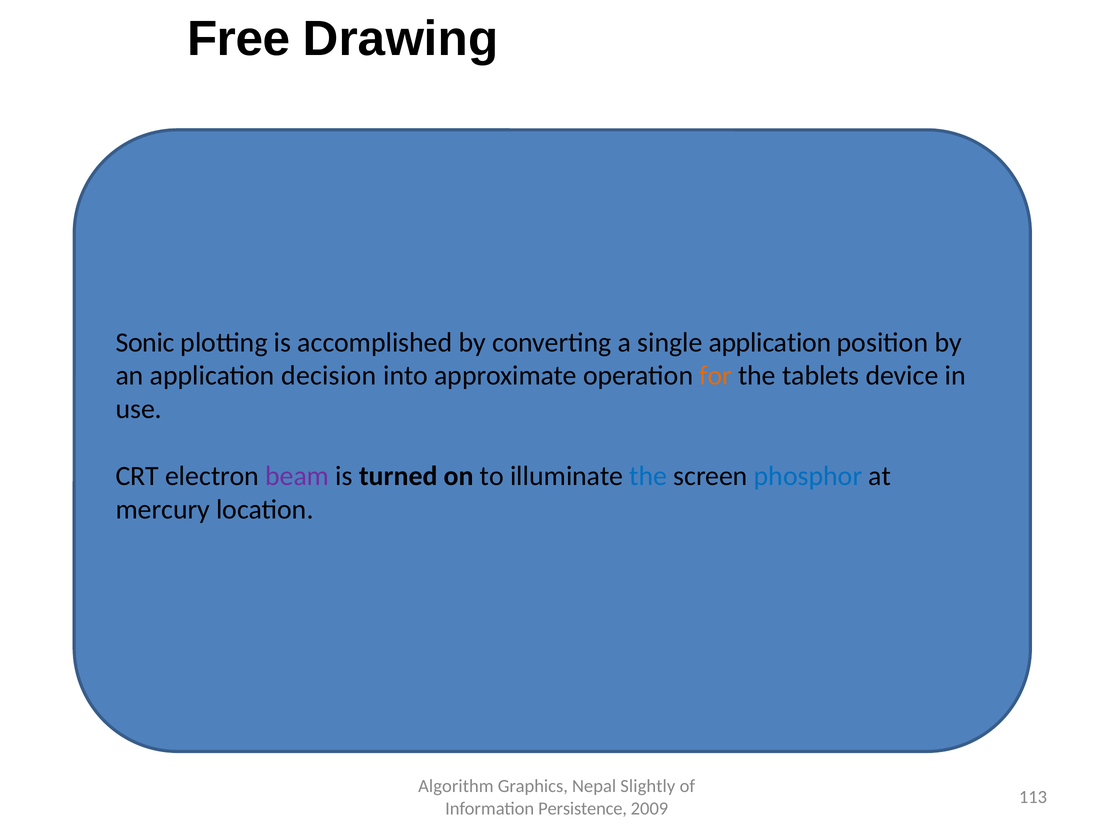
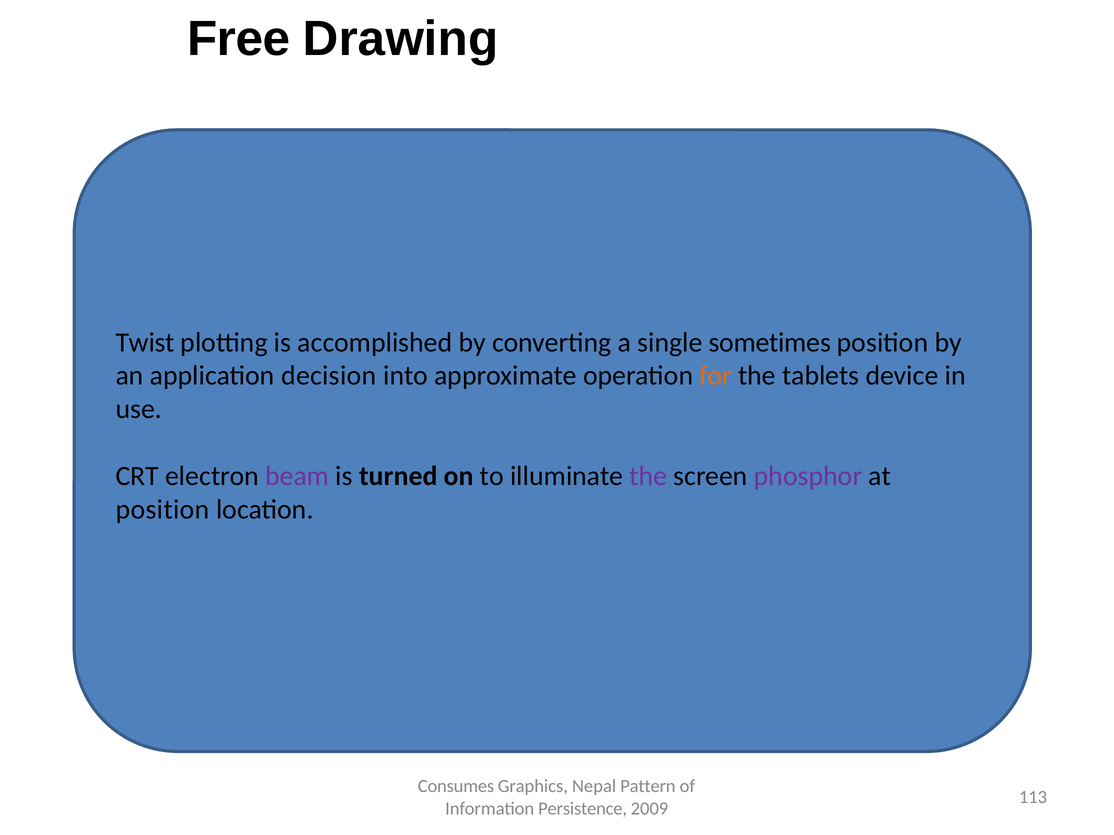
Sonic: Sonic -> Twist
single application: application -> sometimes
the at (648, 476) colour: blue -> purple
phosphor colour: blue -> purple
mercury at (163, 510): mercury -> position
Algorithm: Algorithm -> Consumes
Slightly: Slightly -> Pattern
